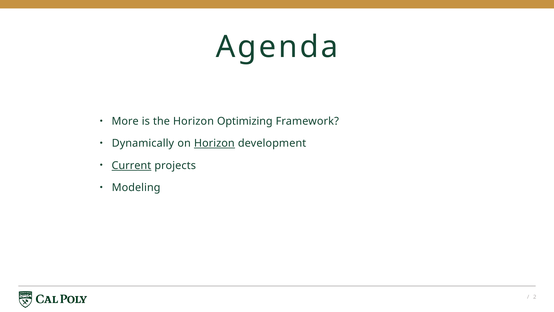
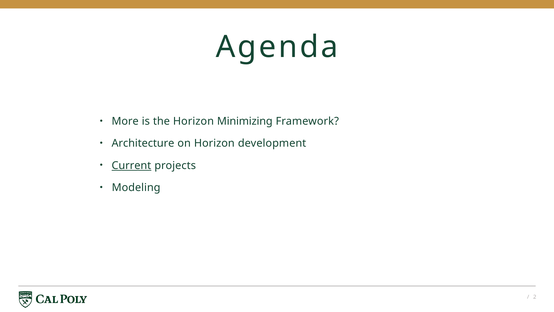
Optimizing: Optimizing -> Minimizing
Dynamically: Dynamically -> Architecture
Horizon at (214, 143) underline: present -> none
